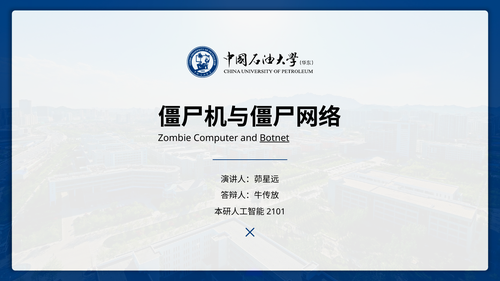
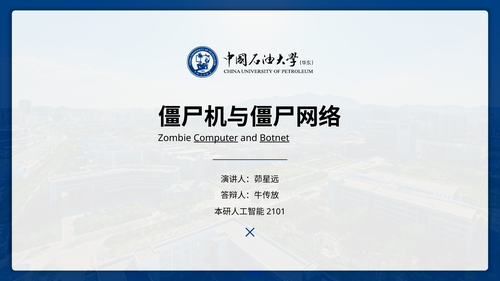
Computer underline: none -> present
